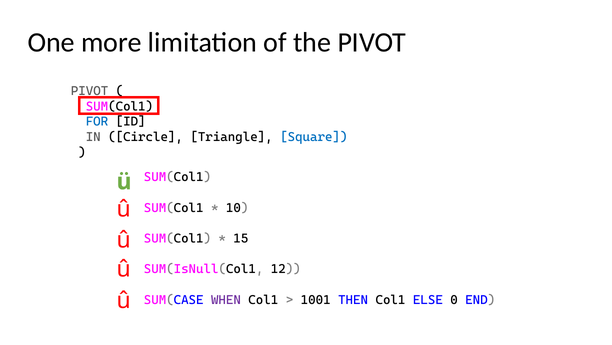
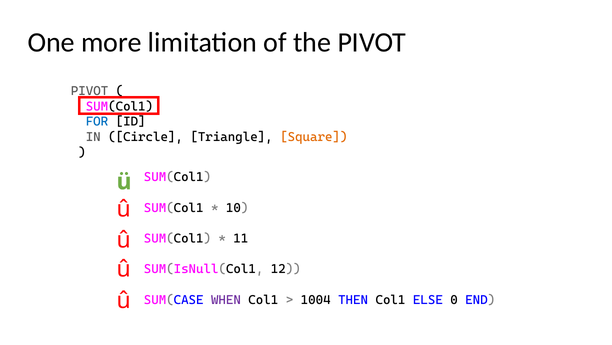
Square colour: blue -> orange
15: 15 -> 11
1001: 1001 -> 1004
